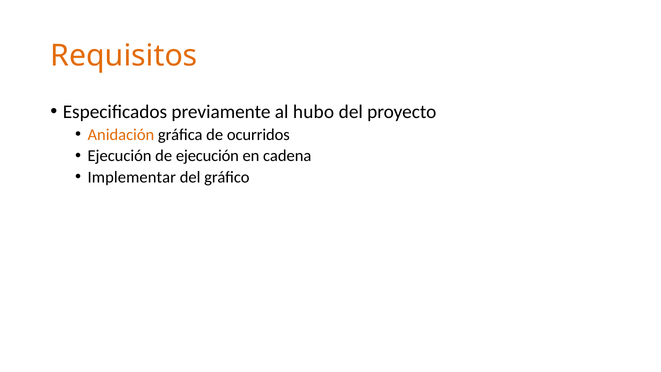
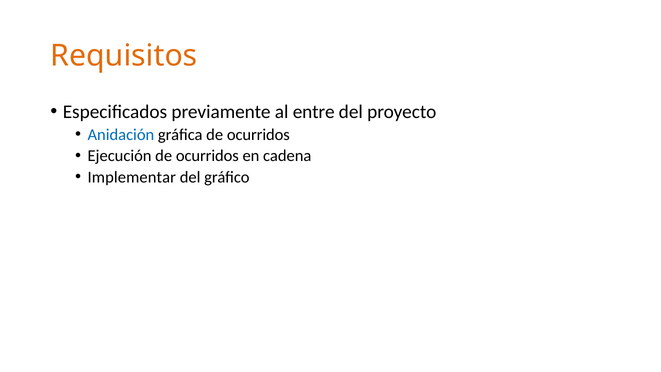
hubo: hubo -> entre
Anidación colour: orange -> blue
Ejecución de ejecución: ejecución -> ocurridos
